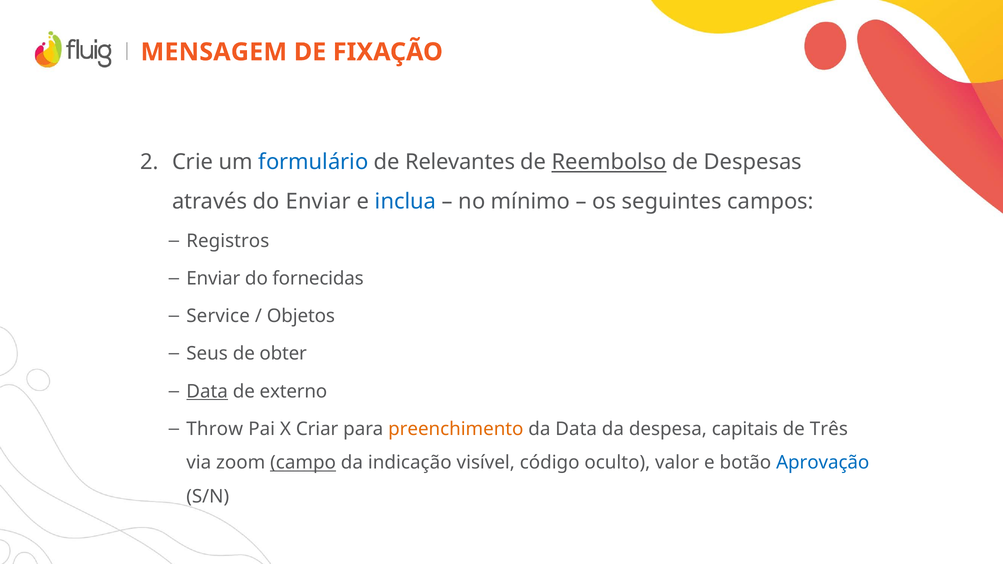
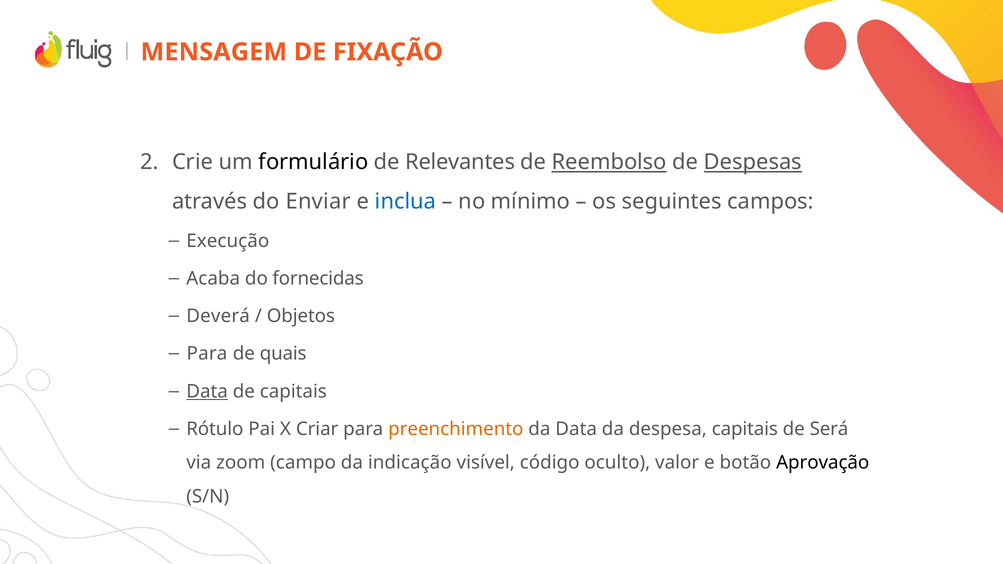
formulário colour: blue -> black
Despesas underline: none -> present
Registros: Registros -> Execução
Enviar at (213, 279): Enviar -> Acaba
Service: Service -> Deverá
Seus at (207, 354): Seus -> Para
obter: obter -> quais
de externo: externo -> capitais
Throw: Throw -> Rótulo
Três: Três -> Será
campo underline: present -> none
Aprovação colour: blue -> black
